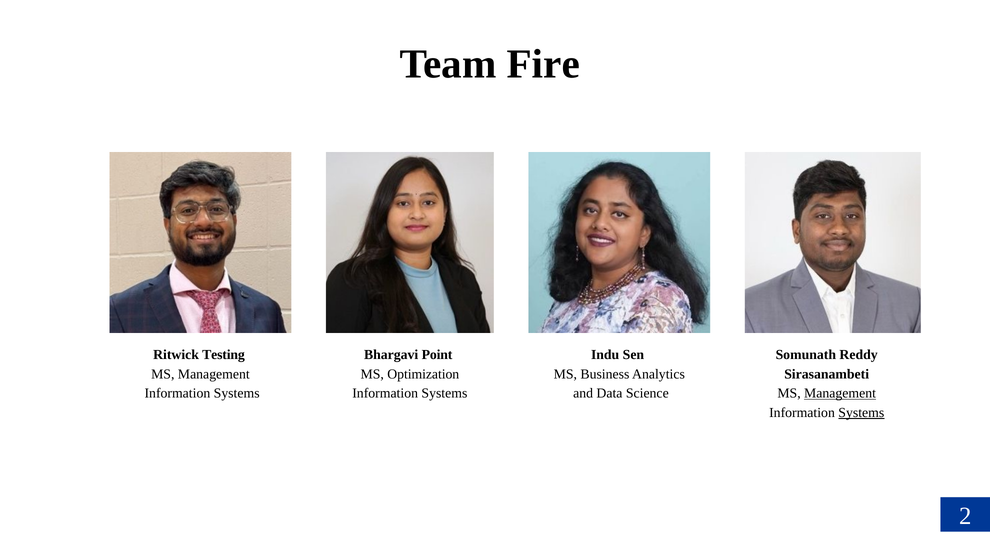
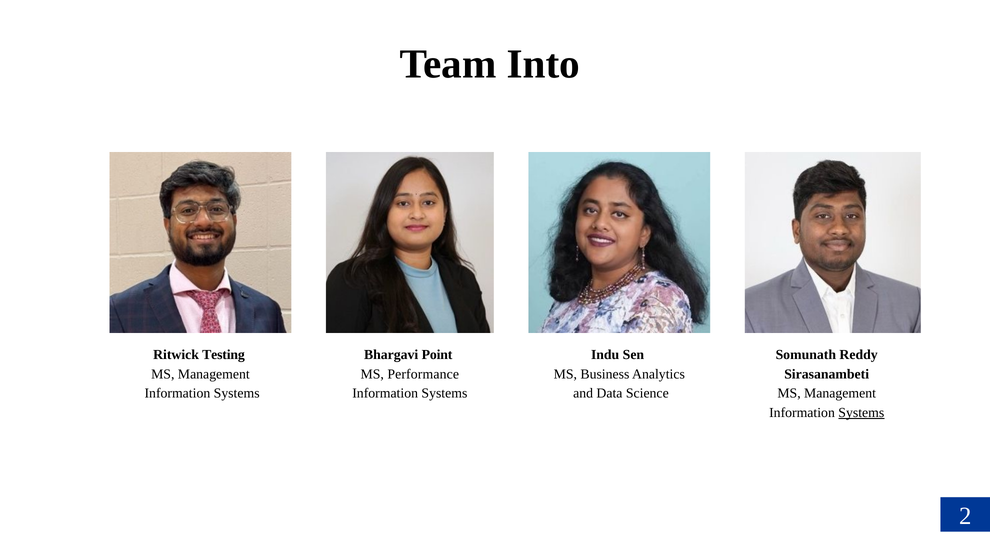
Fire: Fire -> Into
Optimization: Optimization -> Performance
Management at (840, 393) underline: present -> none
